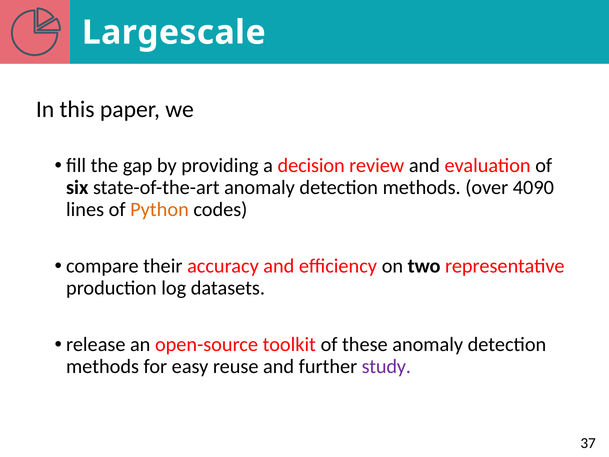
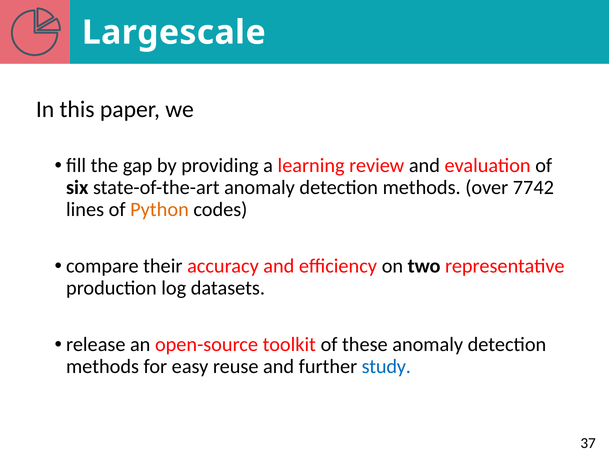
decision: decision -> learning
4090: 4090 -> 7742
study colour: purple -> blue
